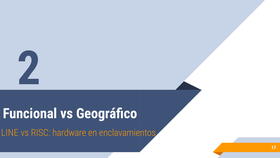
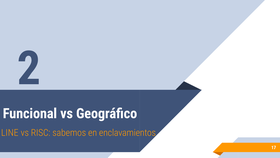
hardware: hardware -> sabemos
